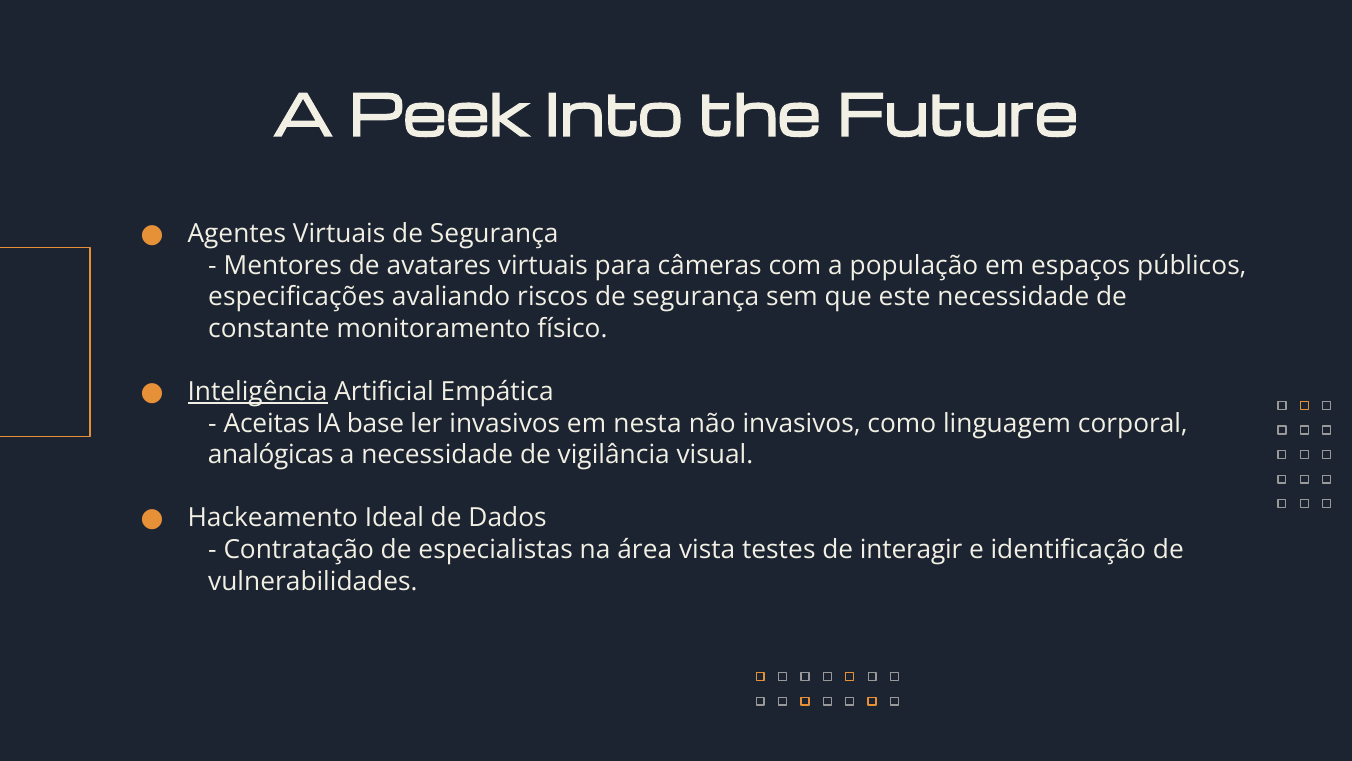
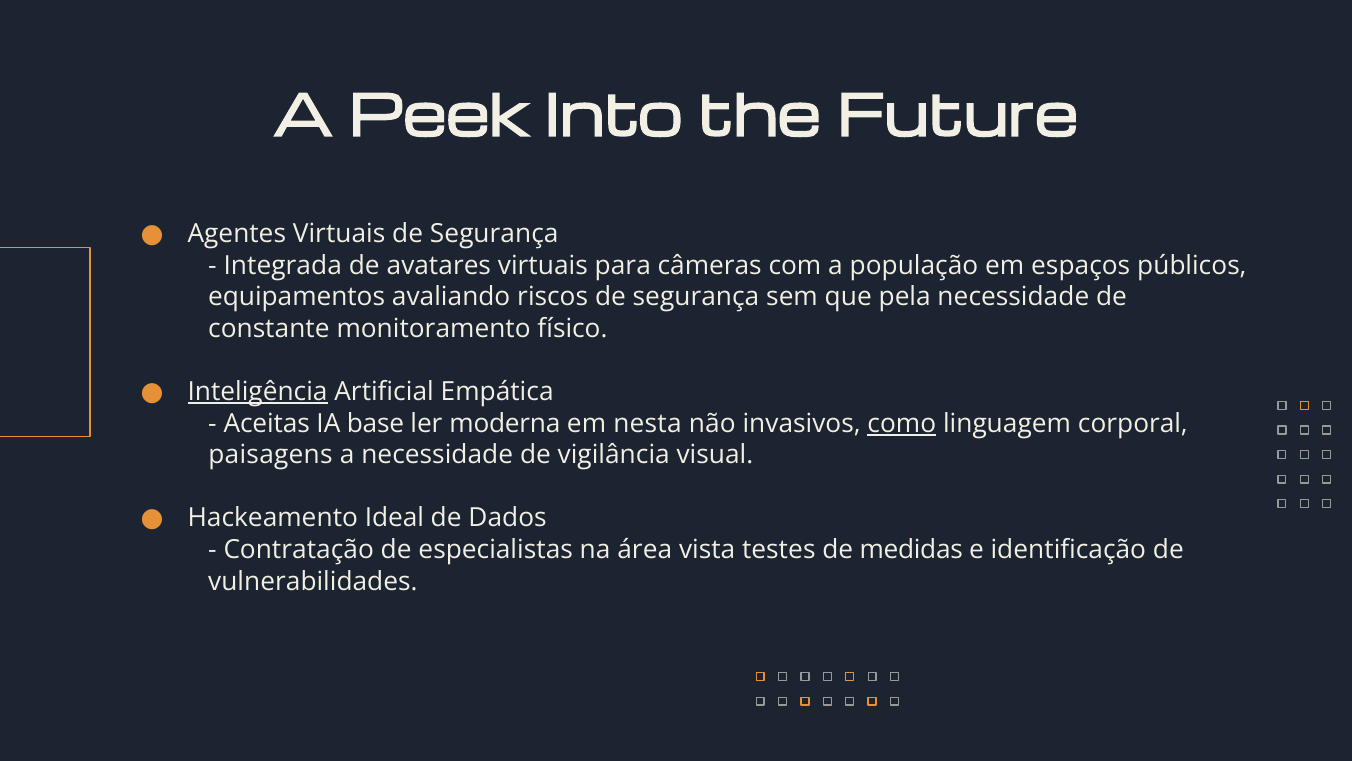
Mentores: Mentores -> Integrada
especificações: especificações -> equipamentos
este: este -> pela
ler invasivos: invasivos -> moderna
como underline: none -> present
analógicas: analógicas -> paisagens
interagir: interagir -> medidas
